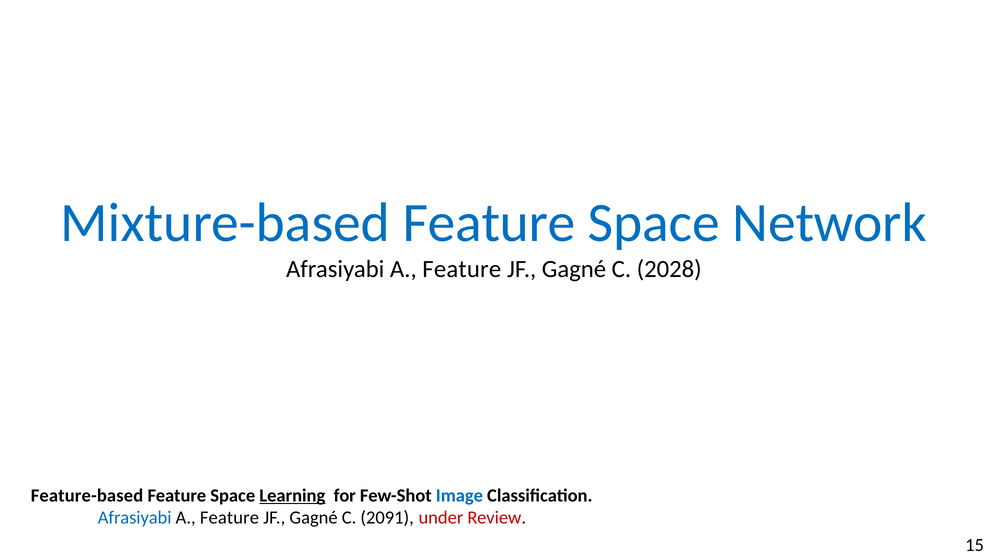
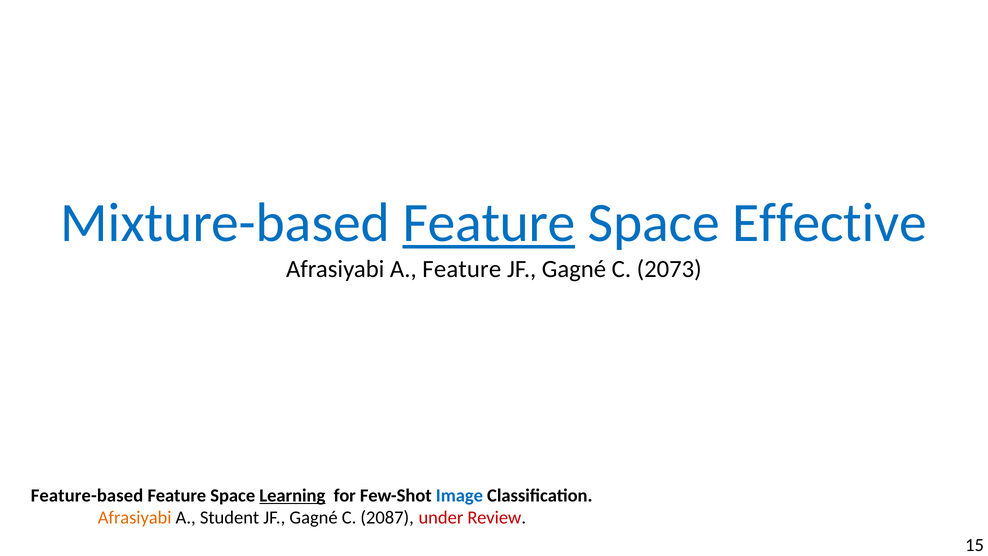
Feature at (489, 223) underline: none -> present
Network: Network -> Effective
2028: 2028 -> 2073
Afrasiyabi at (135, 518) colour: blue -> orange
Feature at (229, 518): Feature -> Student
2091: 2091 -> 2087
